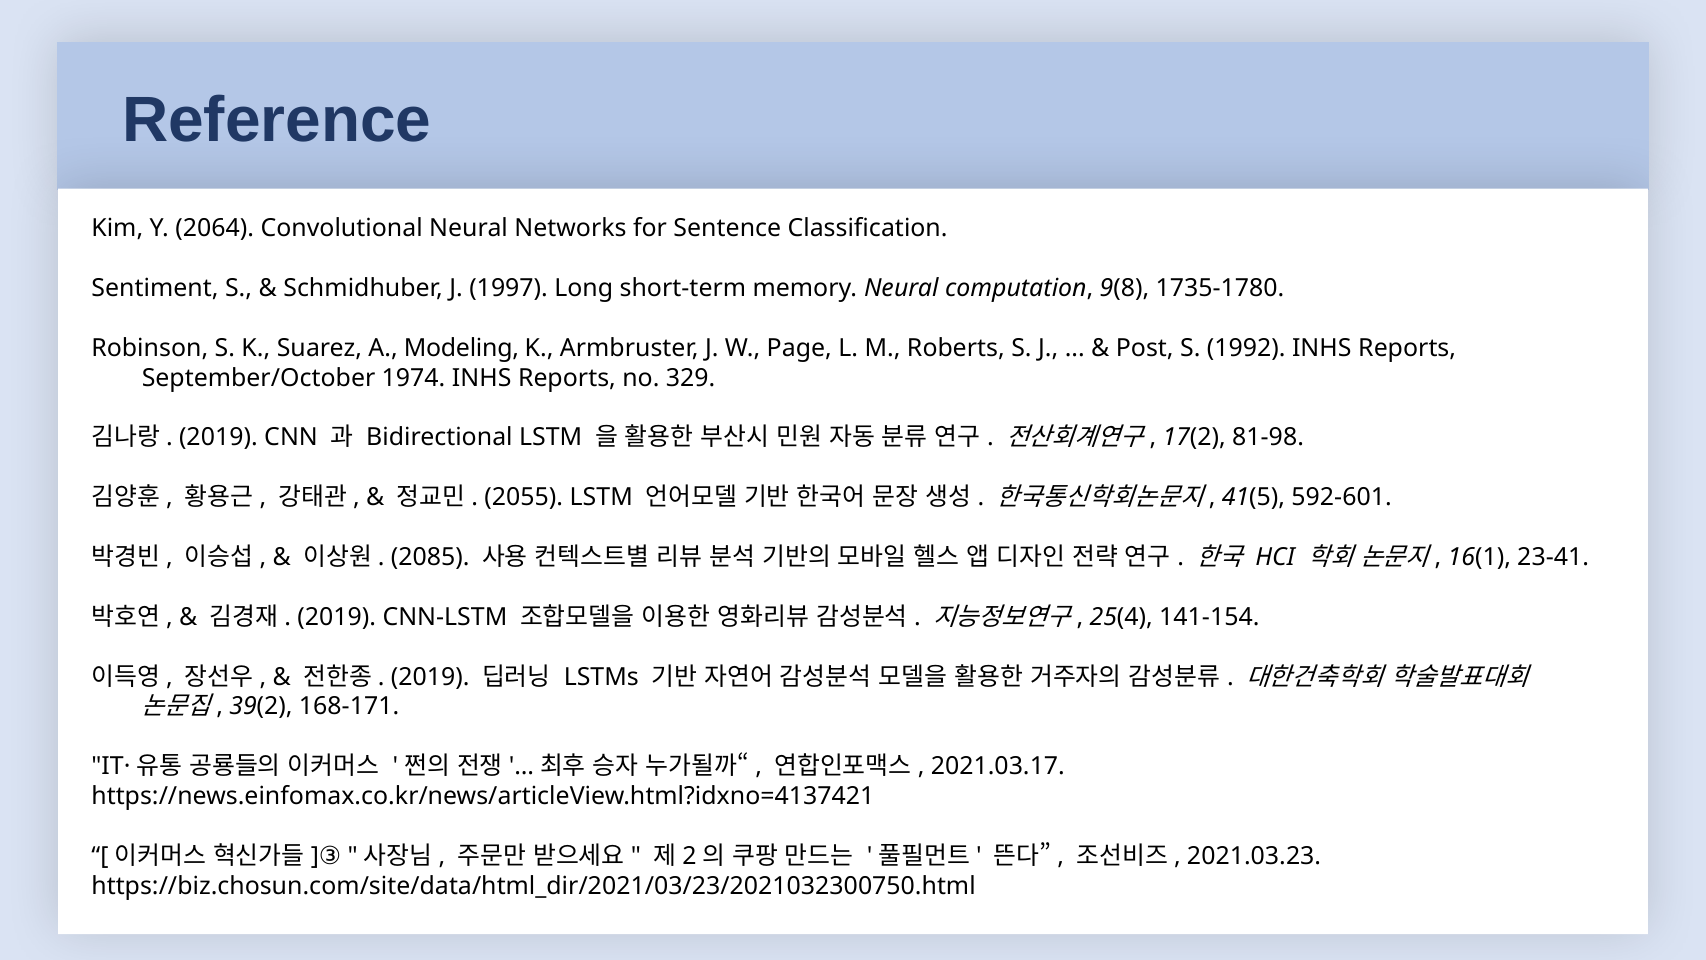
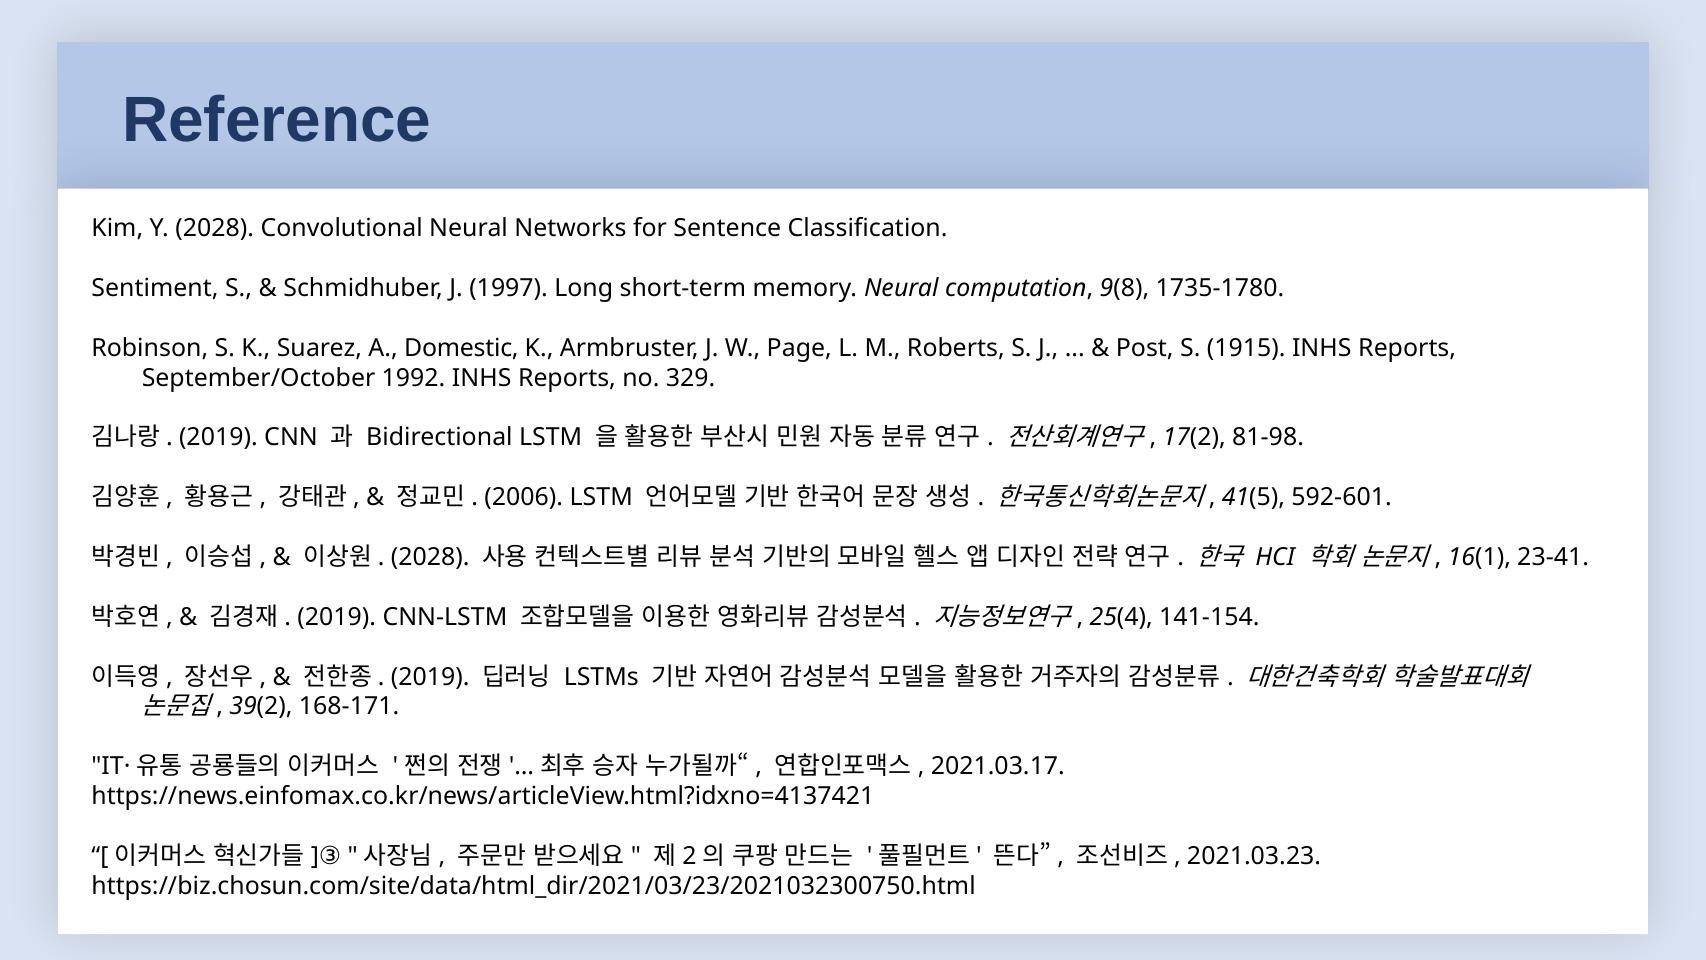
Y 2064: 2064 -> 2028
Modeling: Modeling -> Domestic
1992: 1992 -> 1915
1974: 1974 -> 1992
2055: 2055 -> 2006
2085 at (430, 557): 2085 -> 2028
